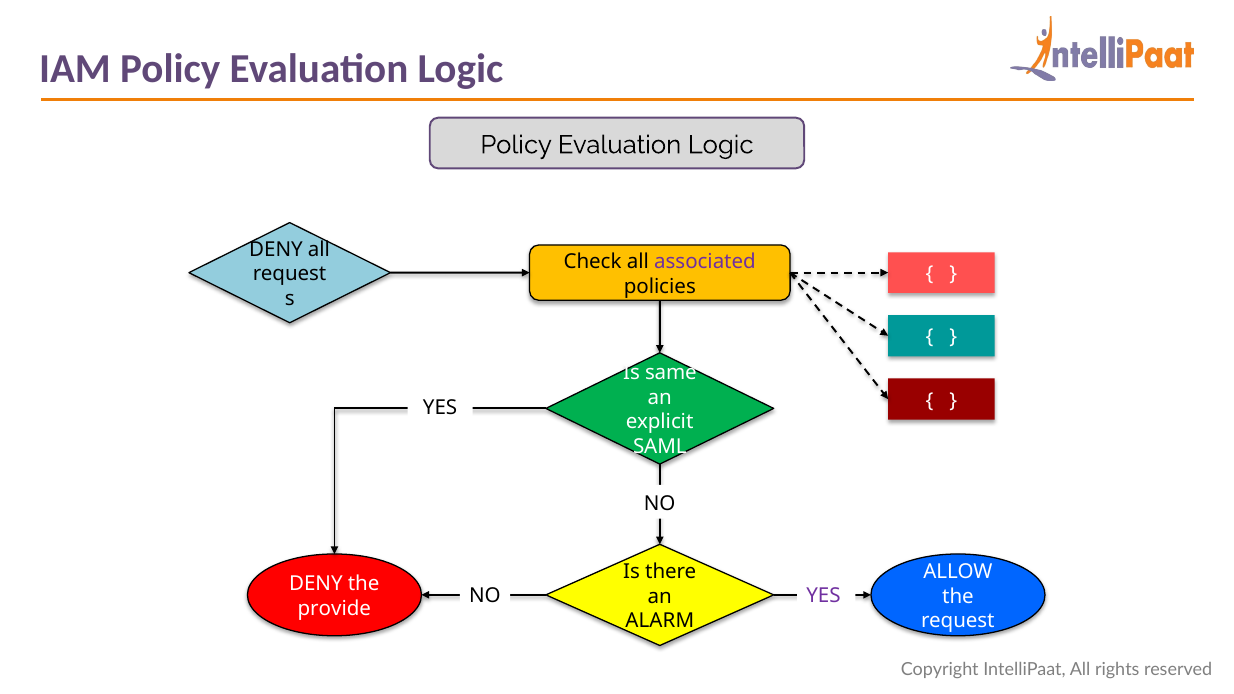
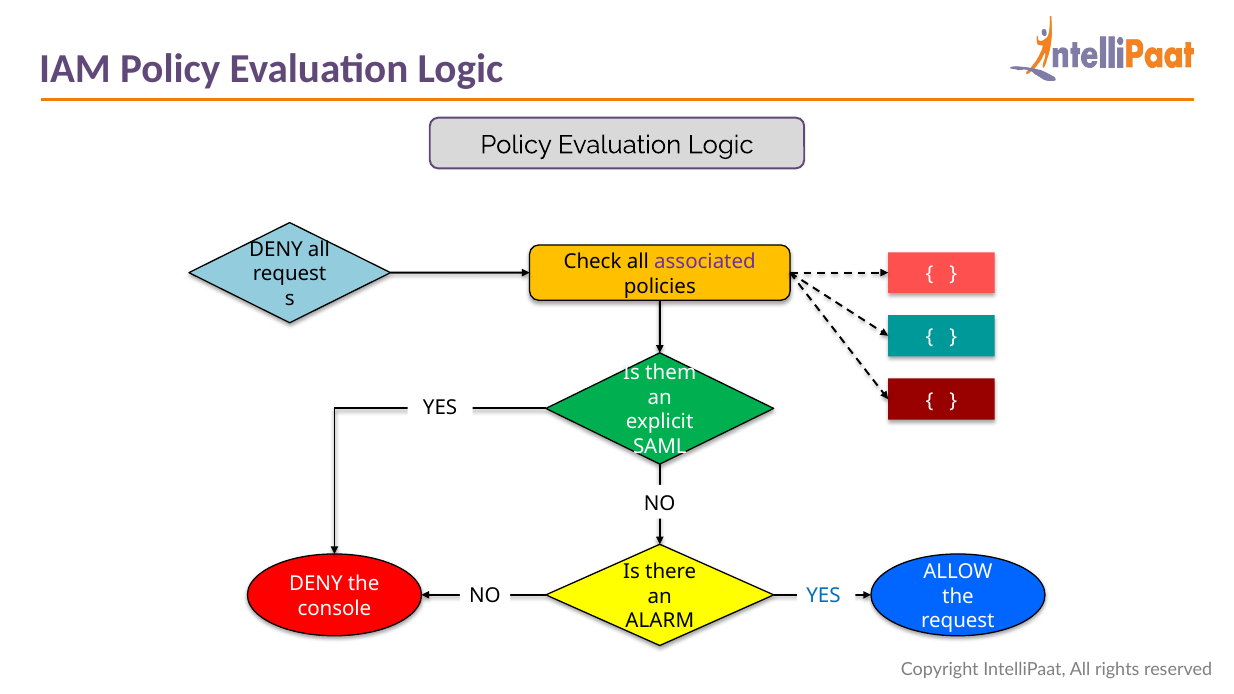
same: same -> them
YES at (823, 596) colour: purple -> blue
provide: provide -> console
